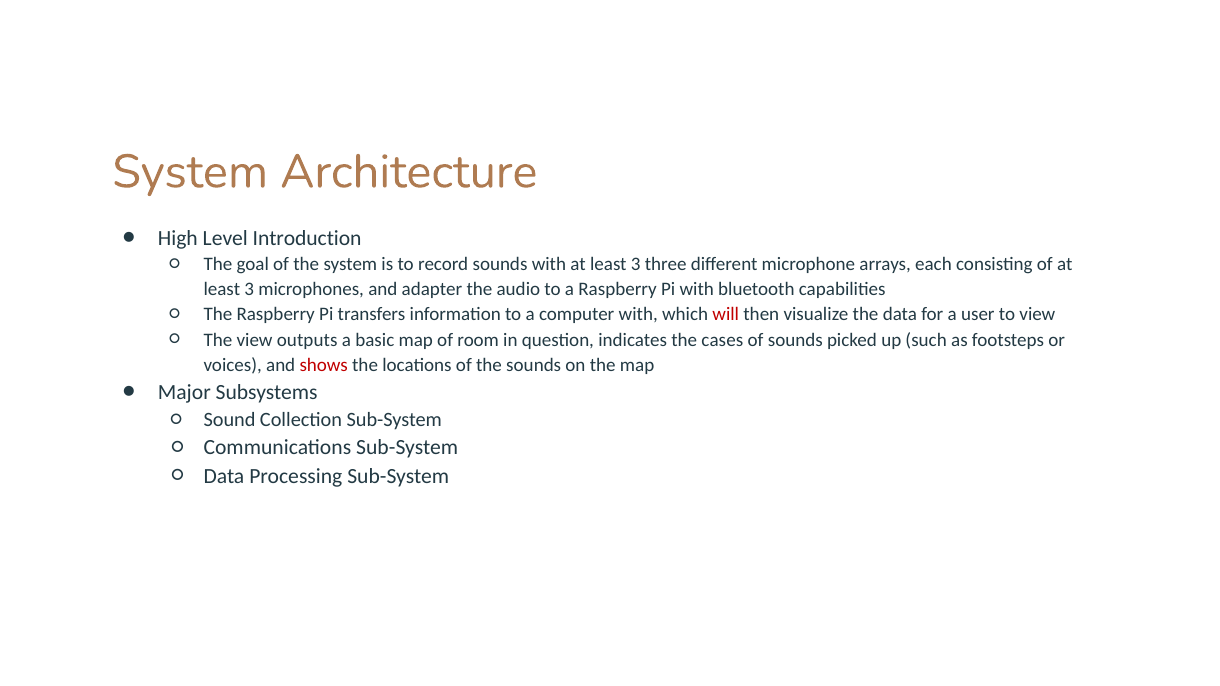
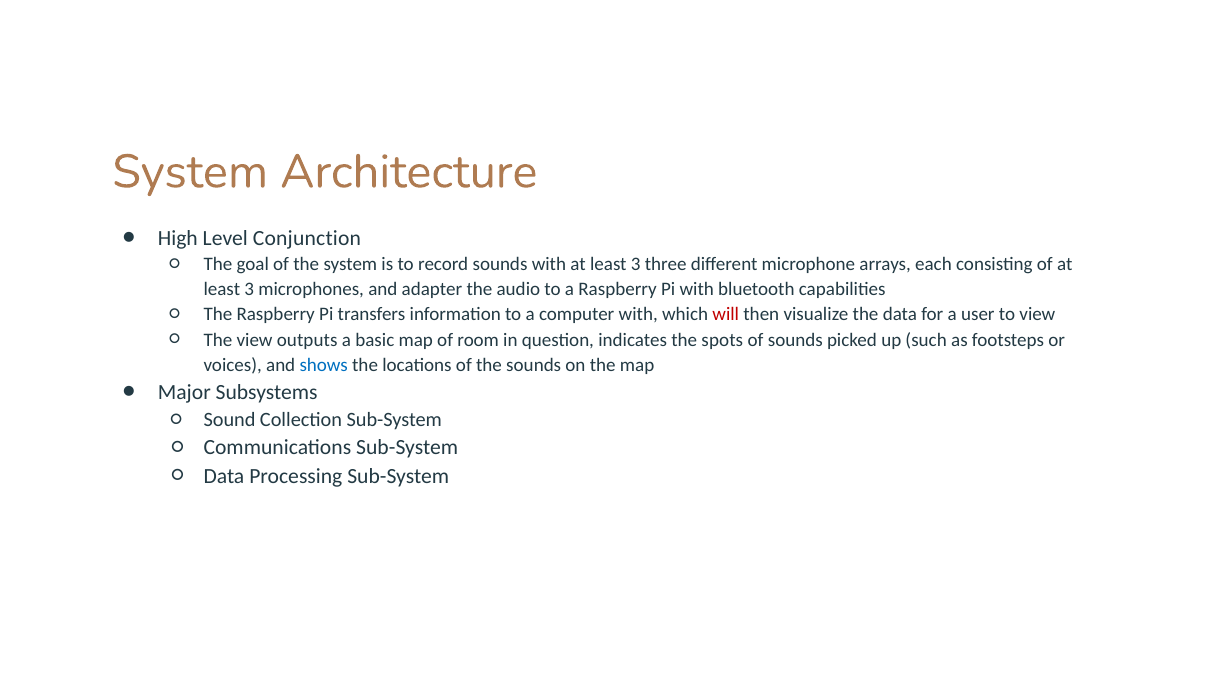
Introduction: Introduction -> Conjunction
cases: cases -> spots
shows colour: red -> blue
